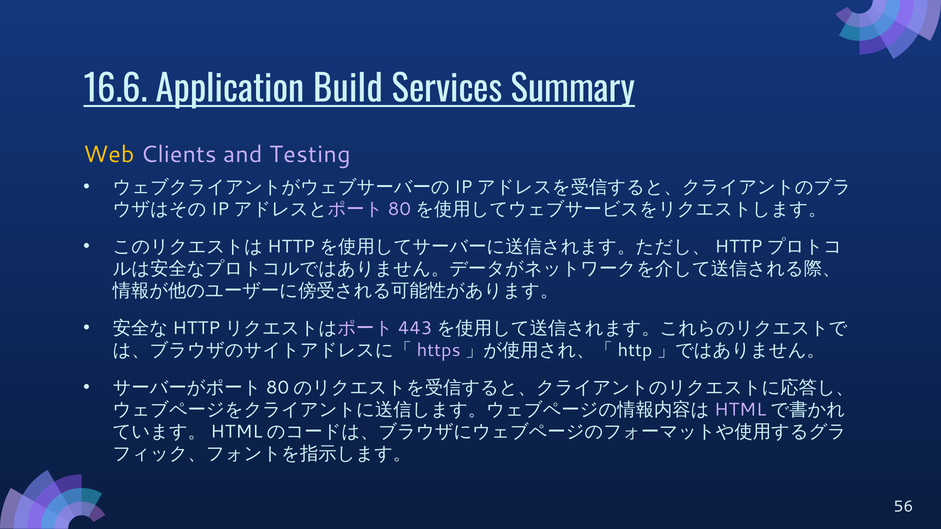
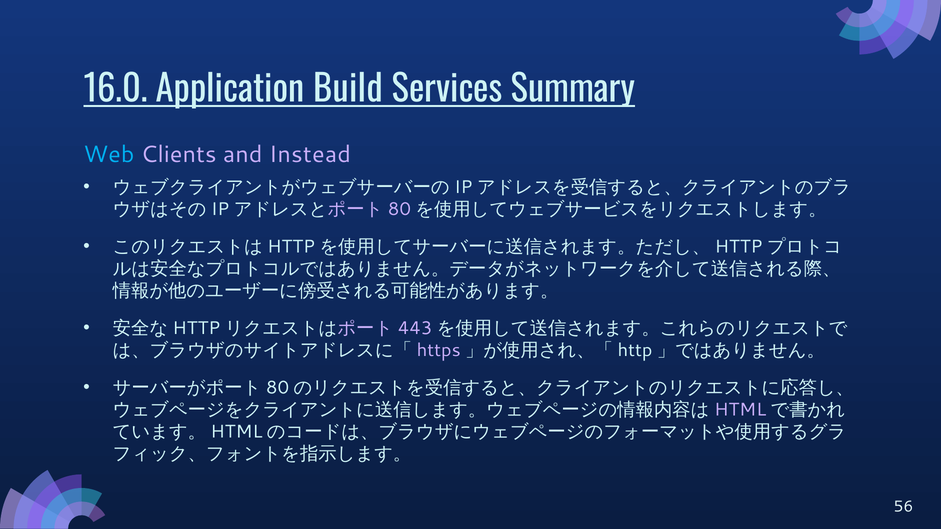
16.6: 16.6 -> 16.0
Web colour: yellow -> light blue
Testing: Testing -> Instead
